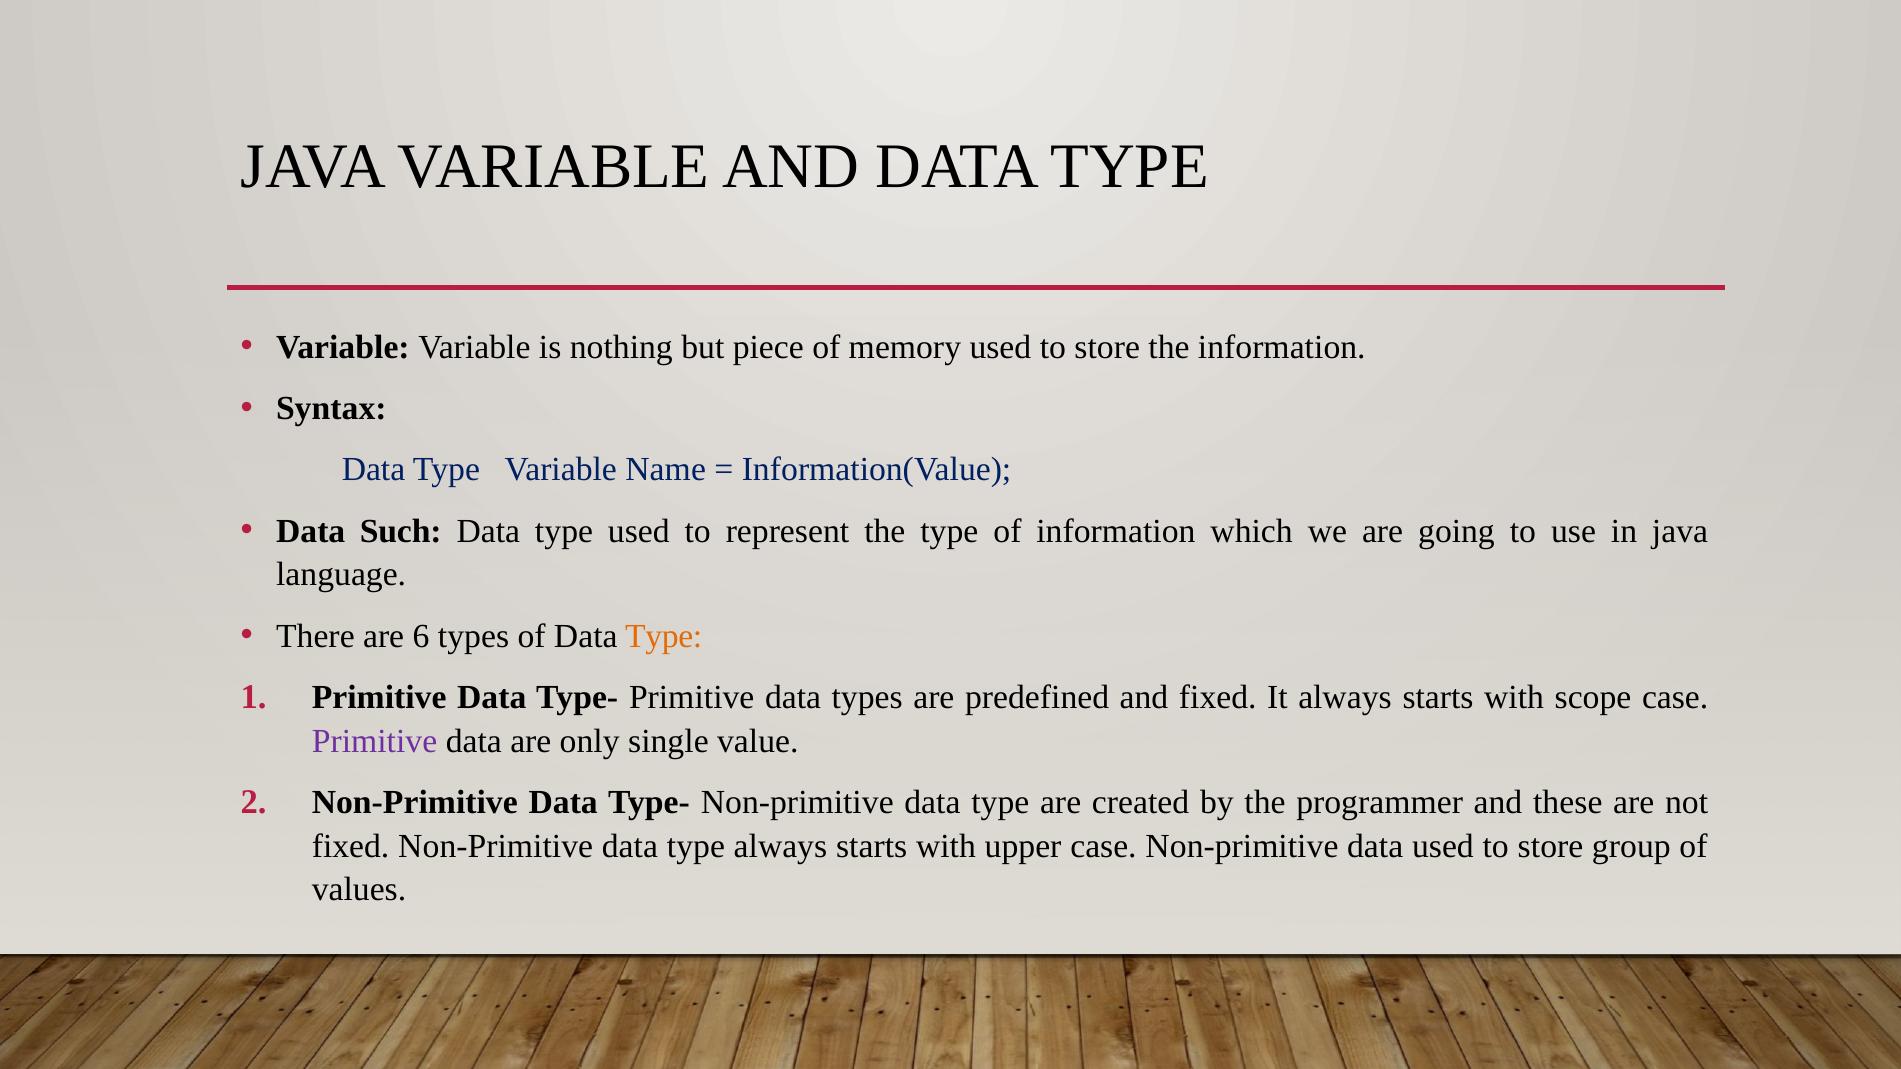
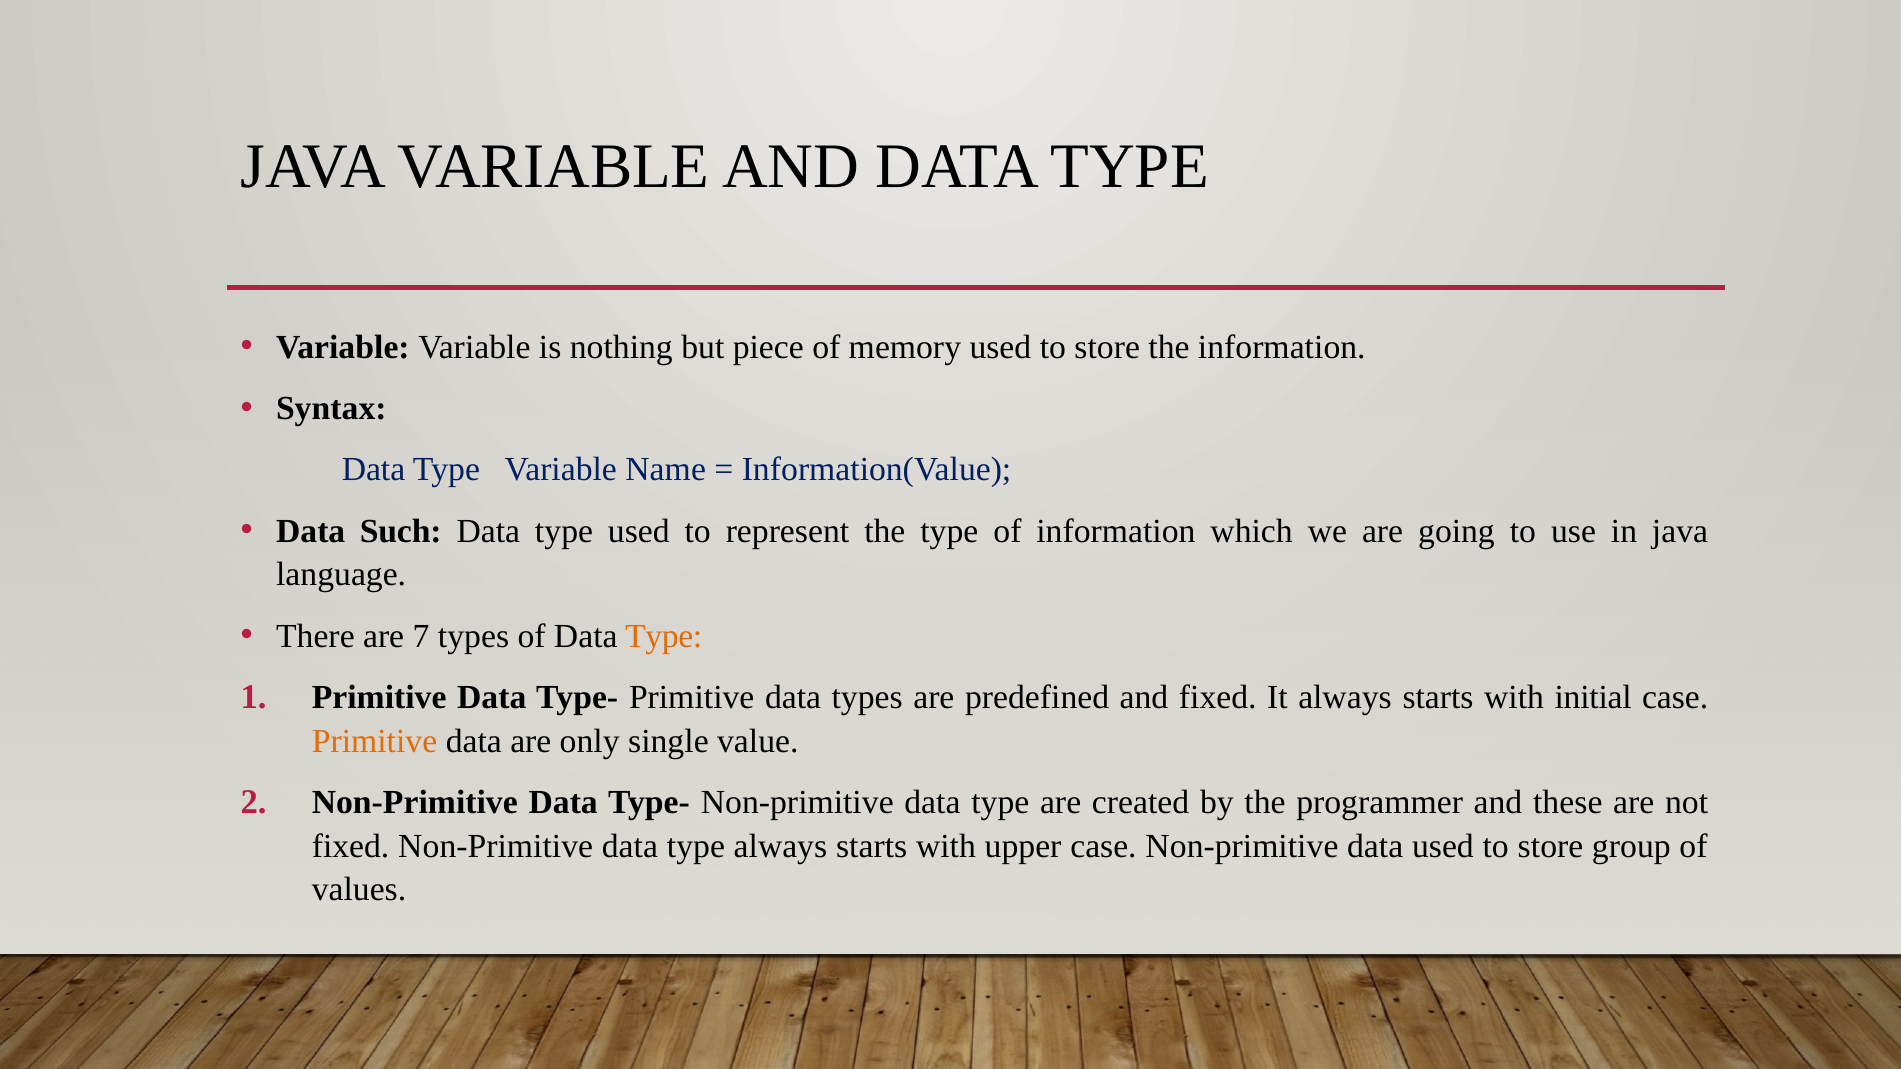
6: 6 -> 7
scope: scope -> initial
Primitive at (375, 741) colour: purple -> orange
